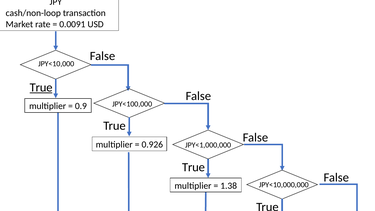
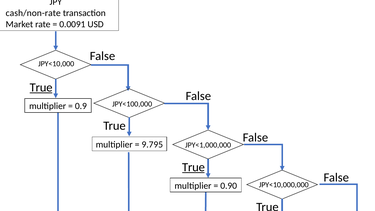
cash/non-loop: cash/non-loop -> cash/non-rate
0.926: 0.926 -> 9.795
True at (193, 167) underline: none -> present
1.38: 1.38 -> 0.90
